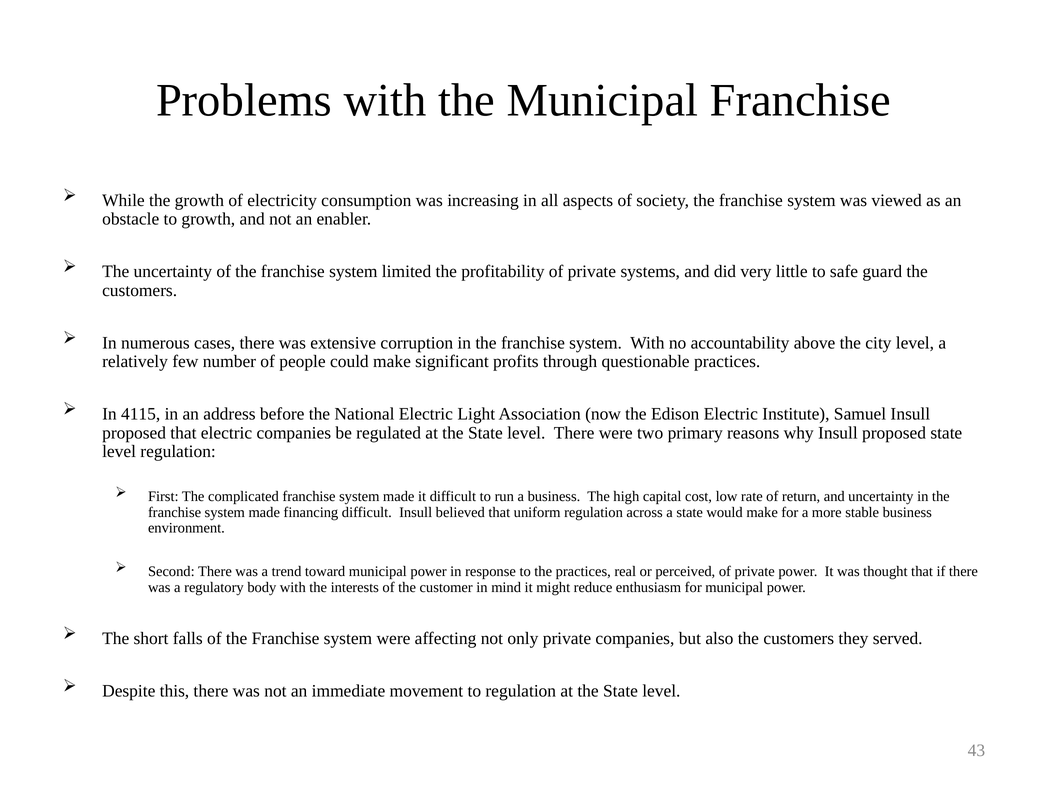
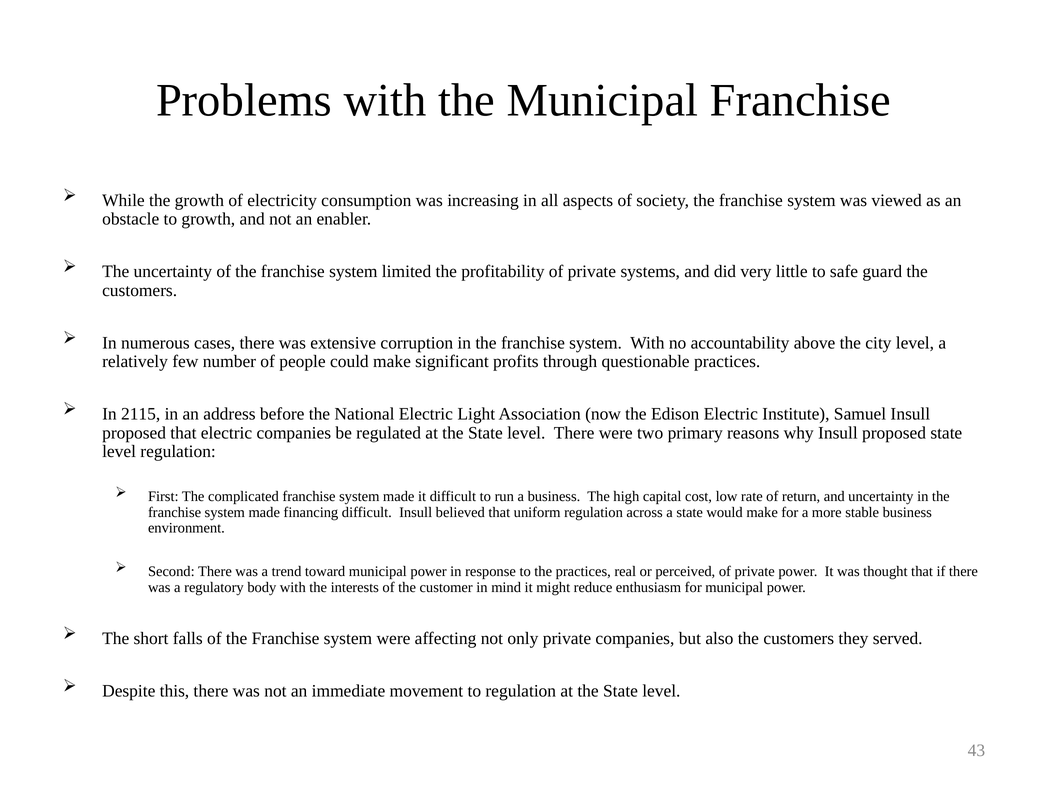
4115: 4115 -> 2115
